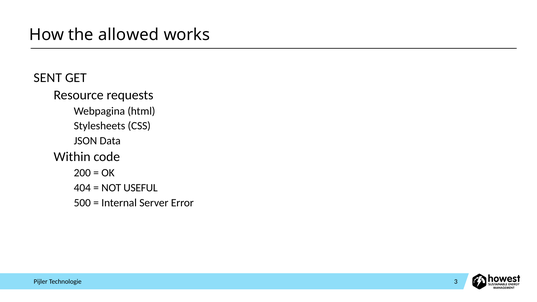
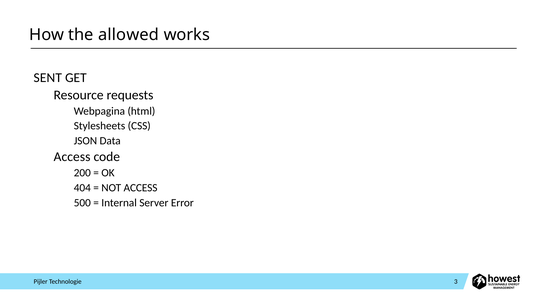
Within at (72, 157): Within -> Access
NOT USEFUL: USEFUL -> ACCESS
